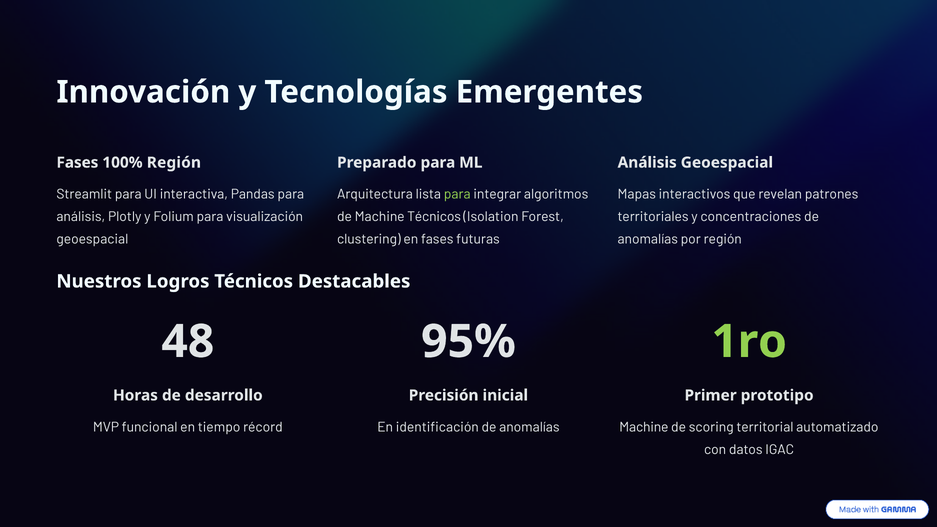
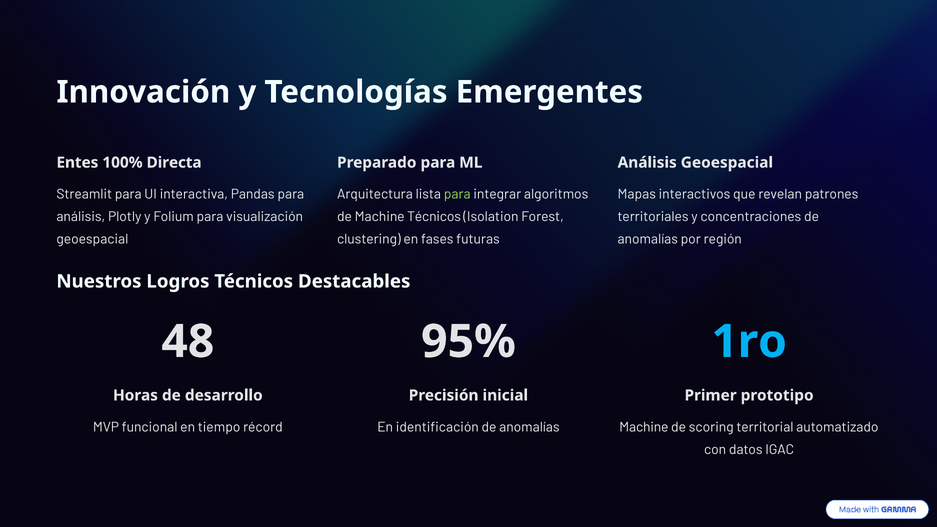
Fases at (77, 163): Fases -> Entes
100% Región: Región -> Directa
1ro colour: light green -> light blue
